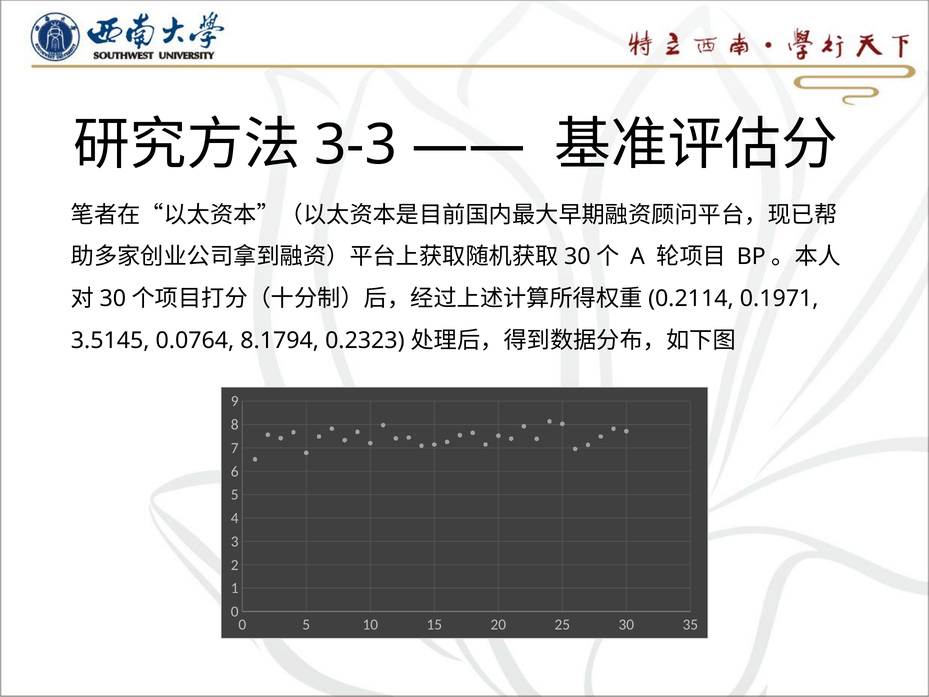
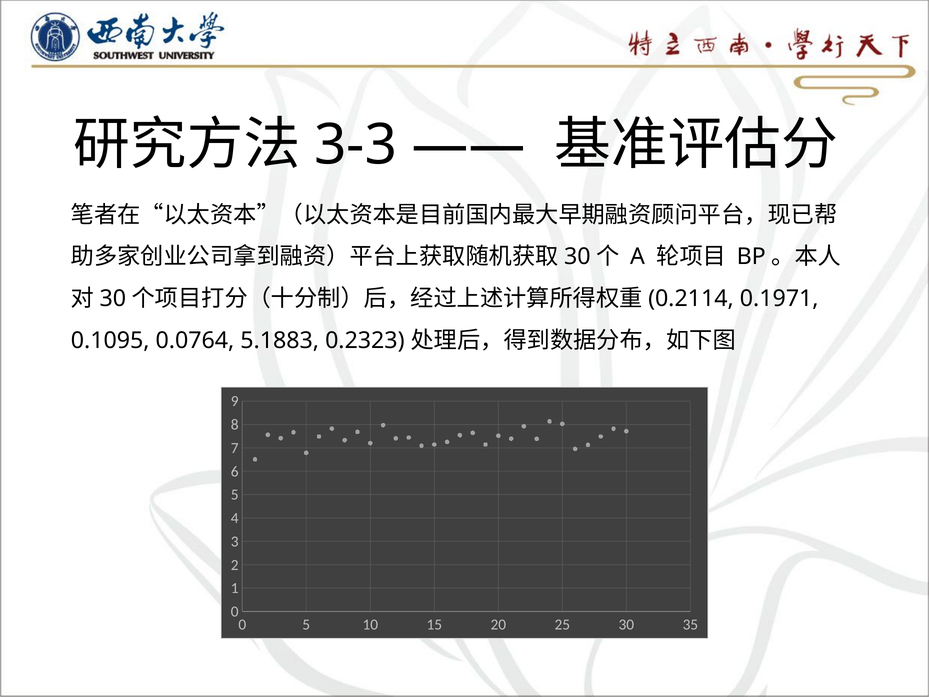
3.5145: 3.5145 -> 0.1095
8.1794: 8.1794 -> 5.1883
